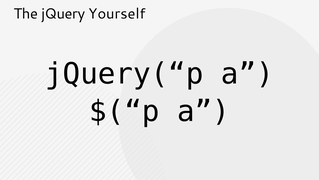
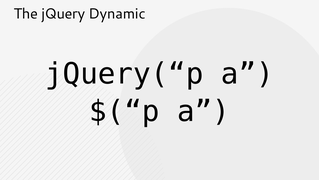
Yourself: Yourself -> Dynamic
